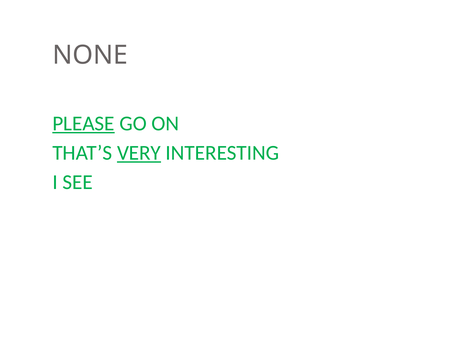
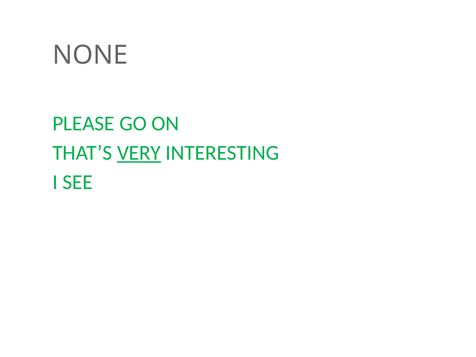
PLEASE underline: present -> none
